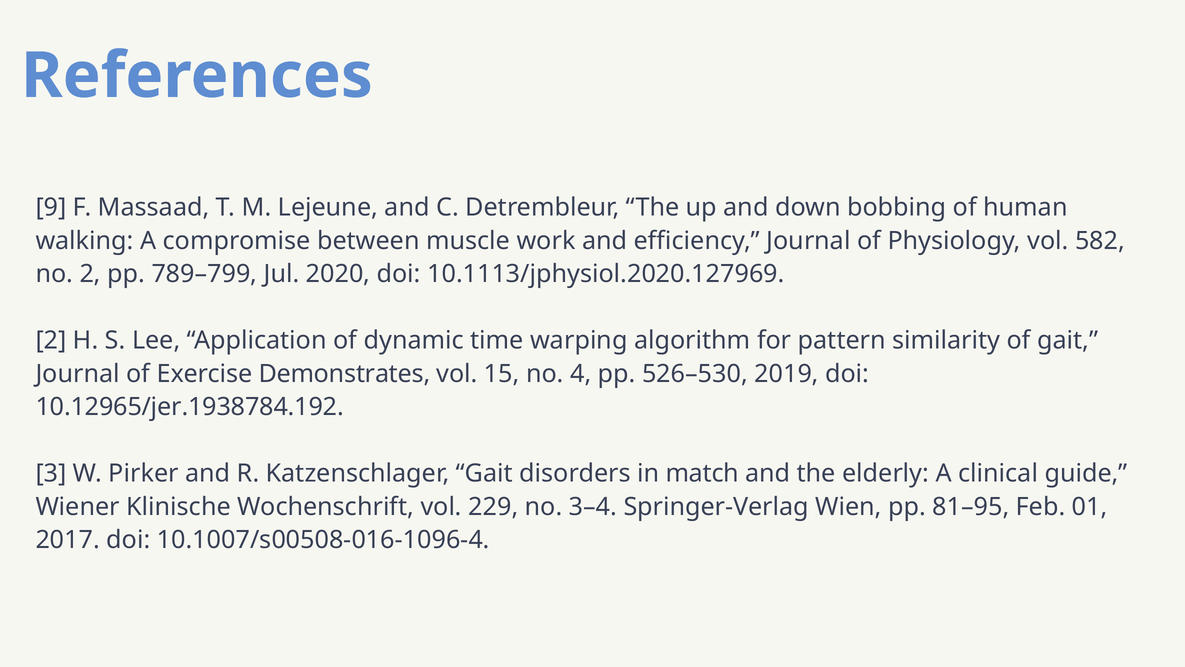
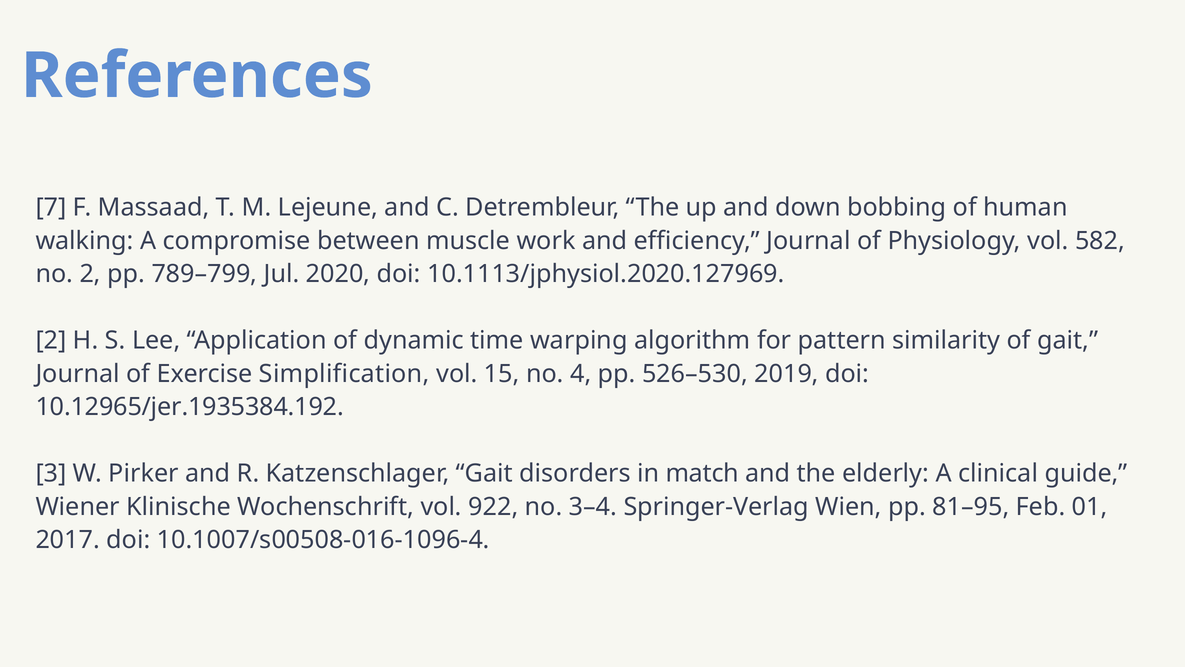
9: 9 -> 7
Demonstrates: Demonstrates -> Simplification
10.12965/jer.1938784.192: 10.12965/jer.1938784.192 -> 10.12965/jer.1935384.192
229: 229 -> 922
